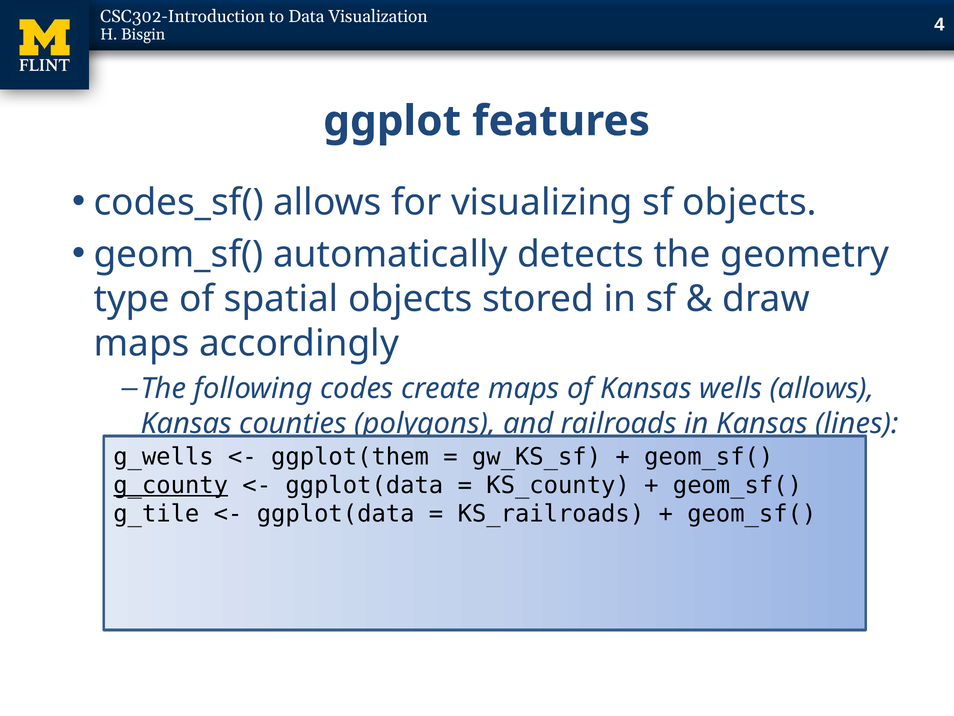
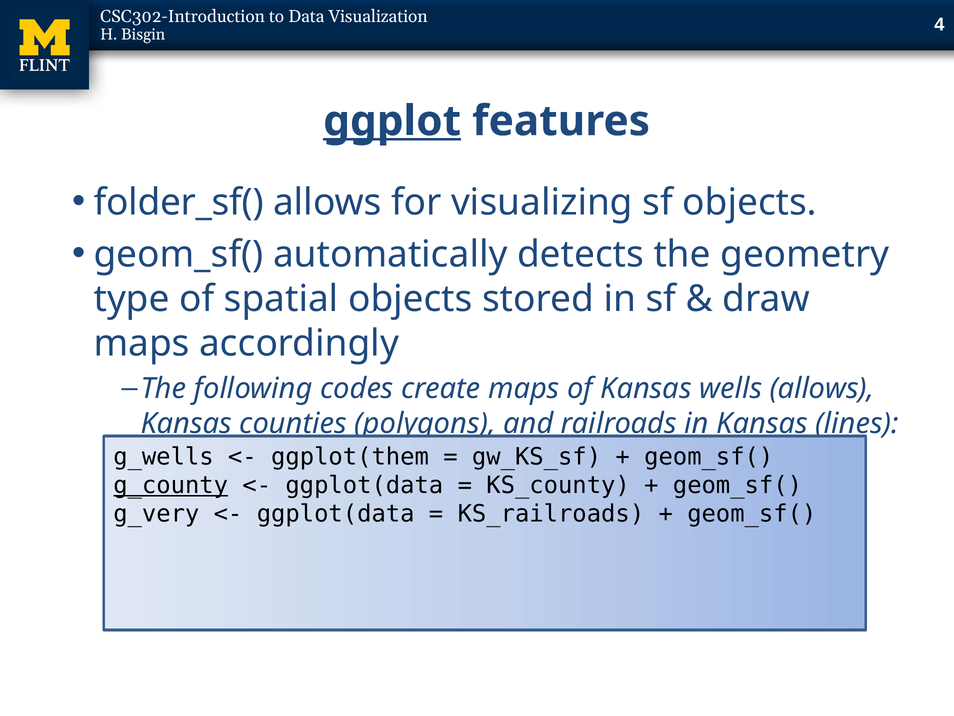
ggplot underline: none -> present
codes_sf(: codes_sf( -> folder_sf(
g_tile: g_tile -> g_very
